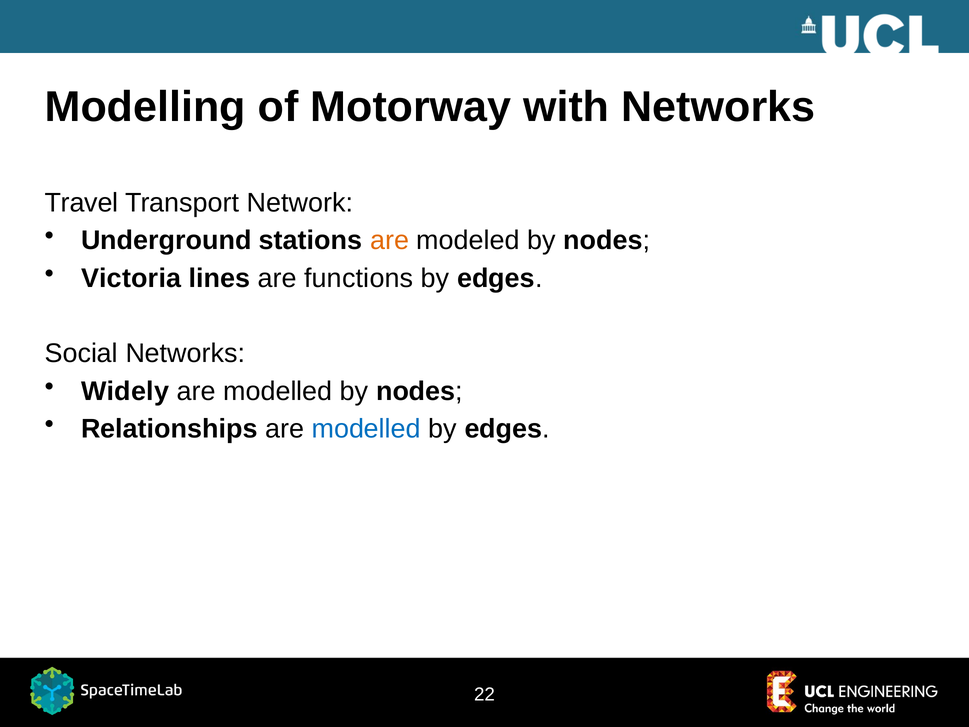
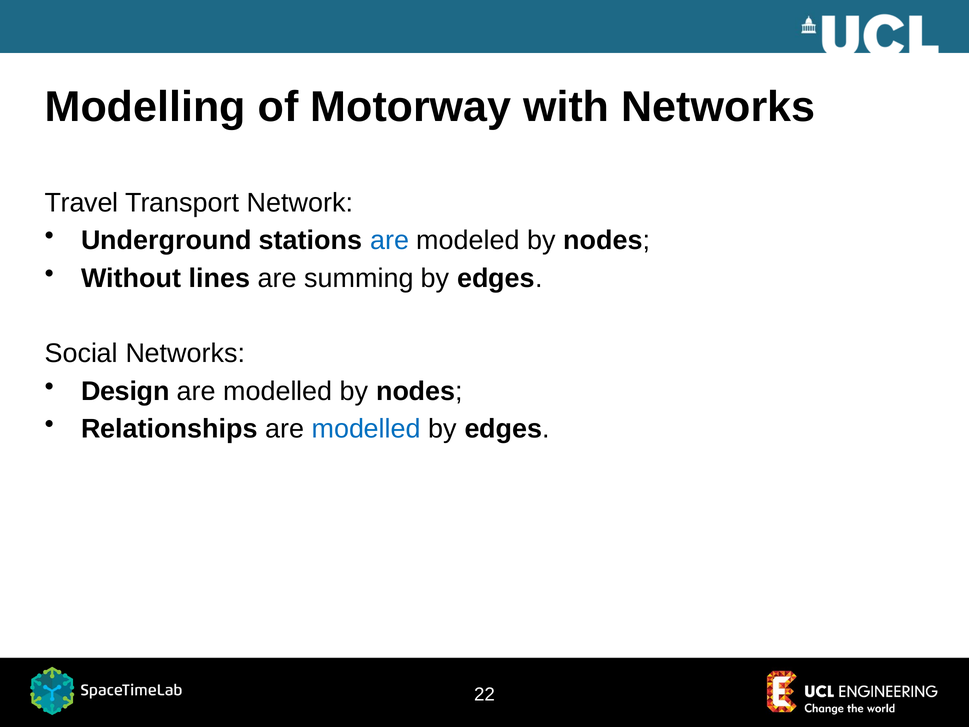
are at (390, 240) colour: orange -> blue
Victoria: Victoria -> Without
functions: functions -> summing
Widely: Widely -> Design
